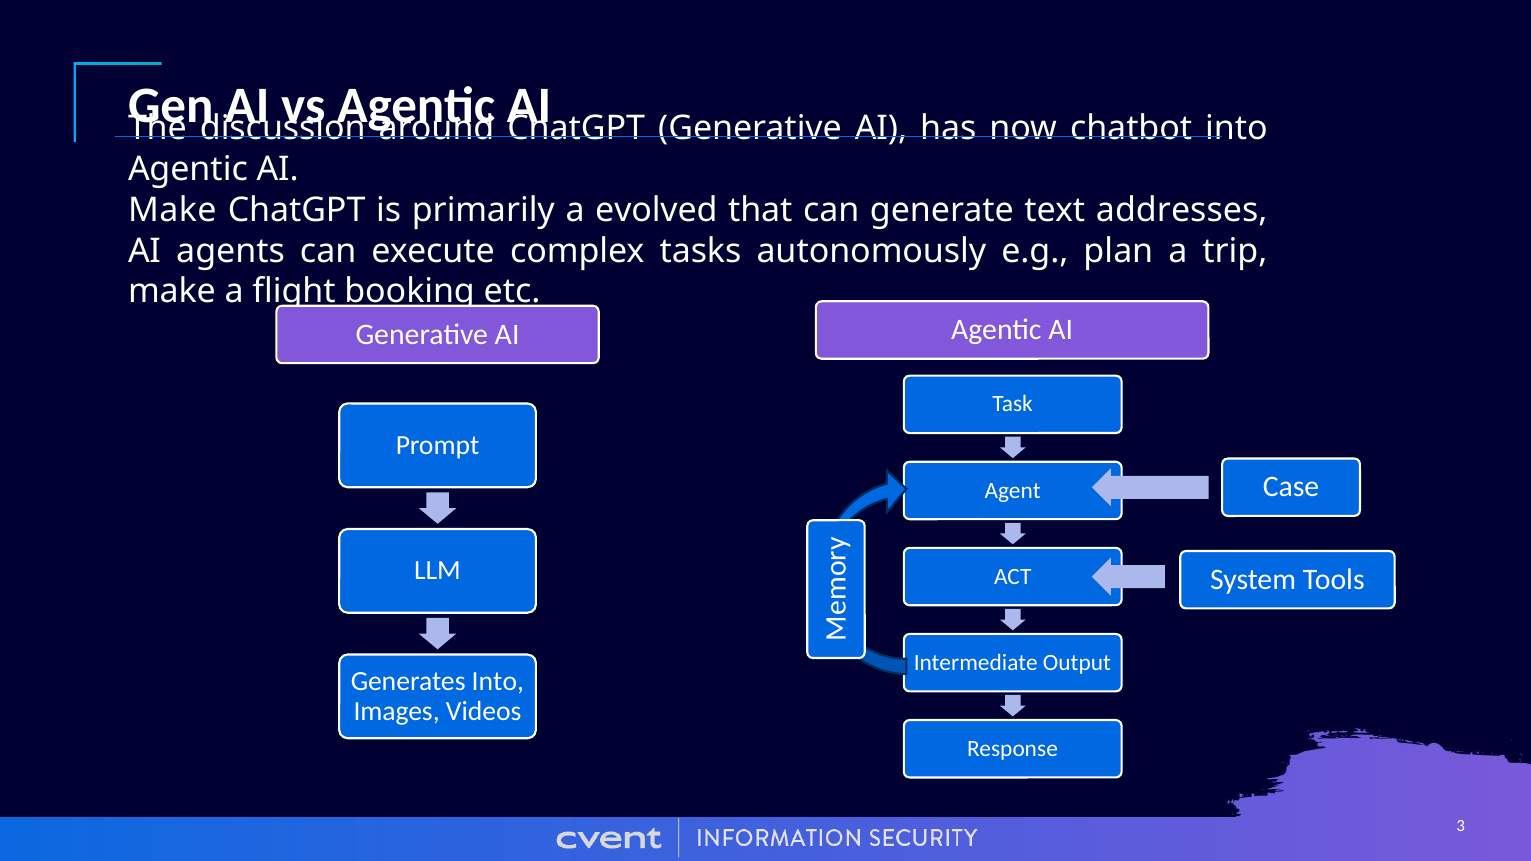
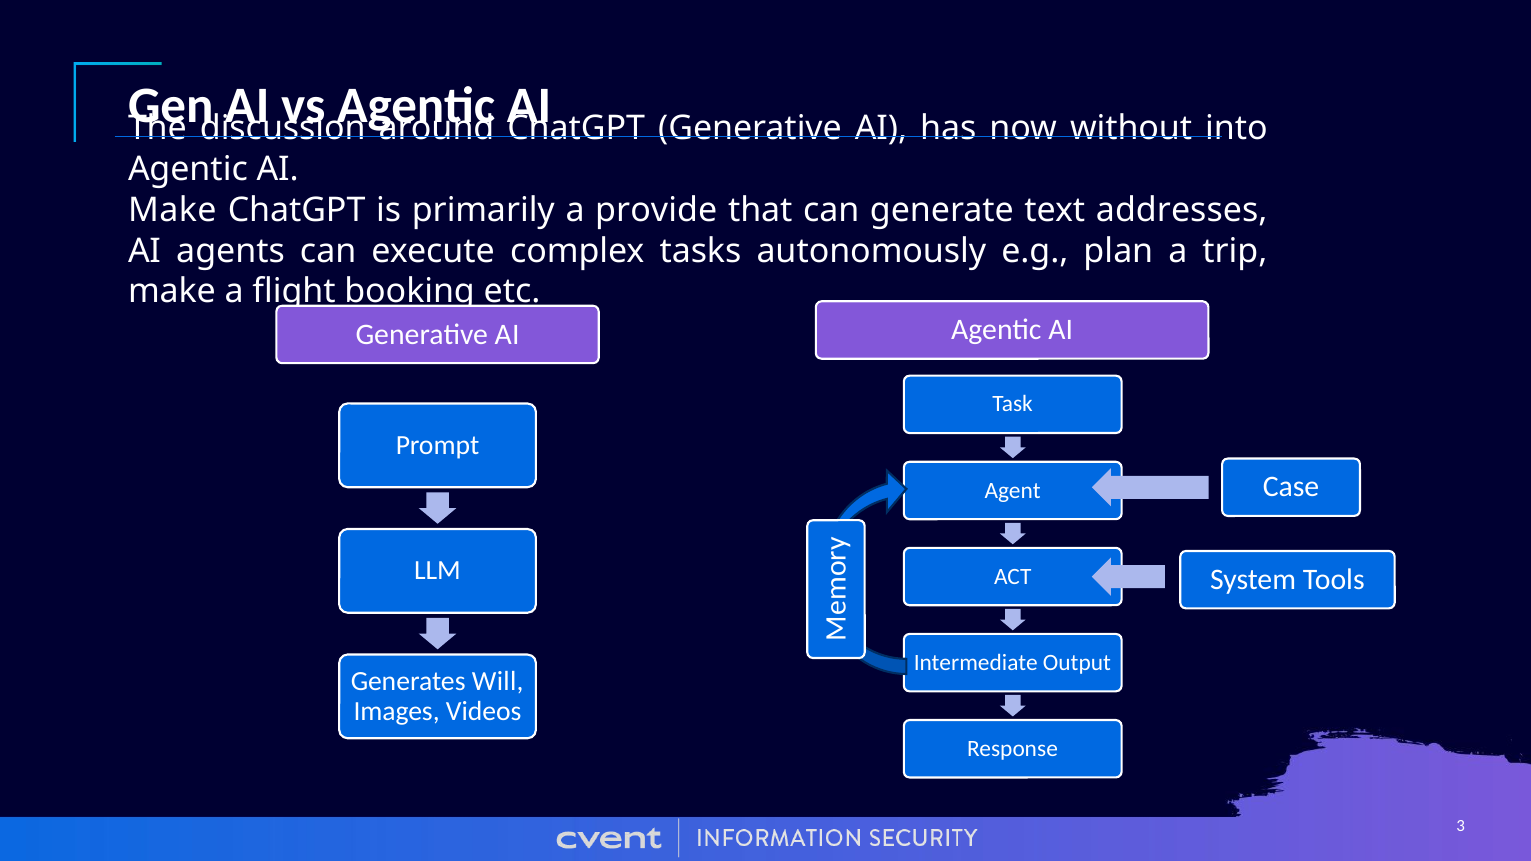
chatbot: chatbot -> without
evolved: evolved -> provide
Into at (498, 681): Into -> Will
